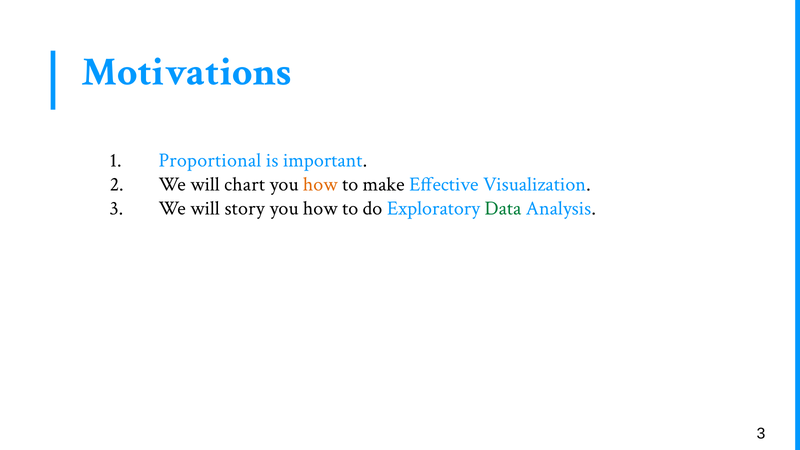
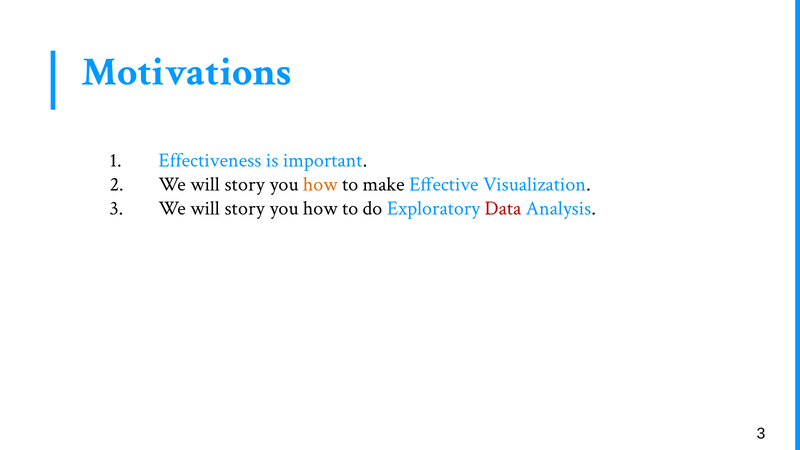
Proportional: Proportional -> Effectiveness
chart at (245, 184): chart -> story
Data colour: green -> red
